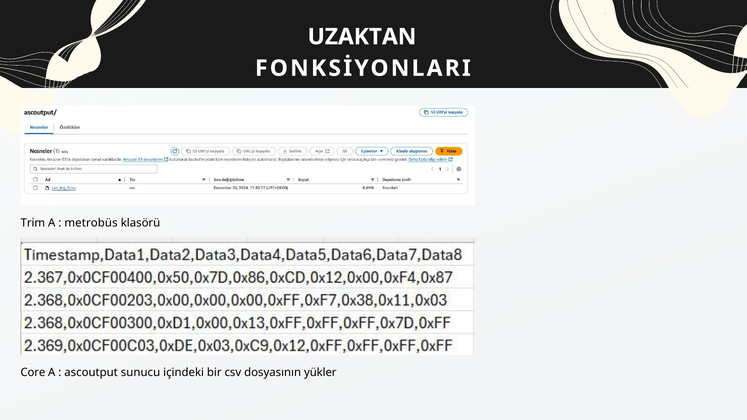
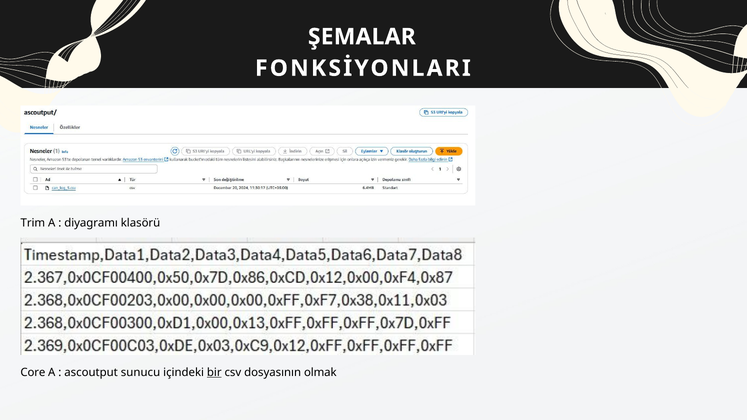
UZAKTAN: UZAKTAN -> ŞEMALAR
metrobüs: metrobüs -> diyagramı
bir underline: none -> present
yükler: yükler -> olmak
